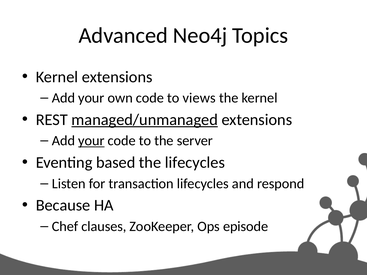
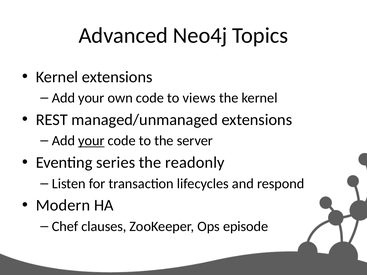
managed/unmanaged underline: present -> none
based: based -> series
the lifecycles: lifecycles -> readonly
Because: Because -> Modern
